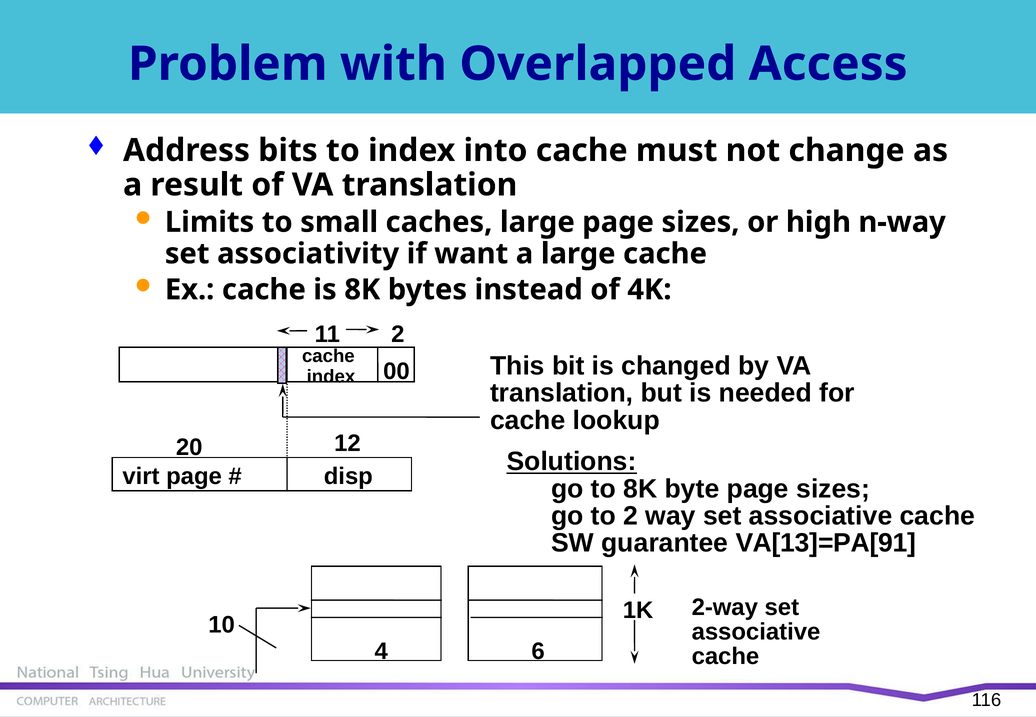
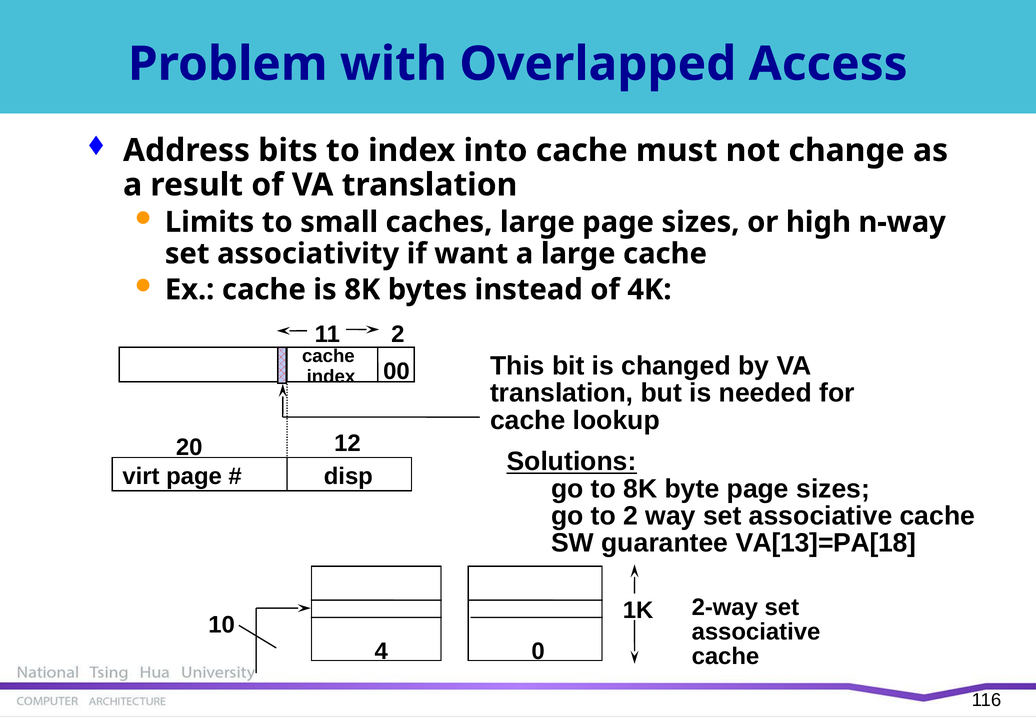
VA[13]=PA[91: VA[13]=PA[91 -> VA[13]=PA[18
6: 6 -> 0
